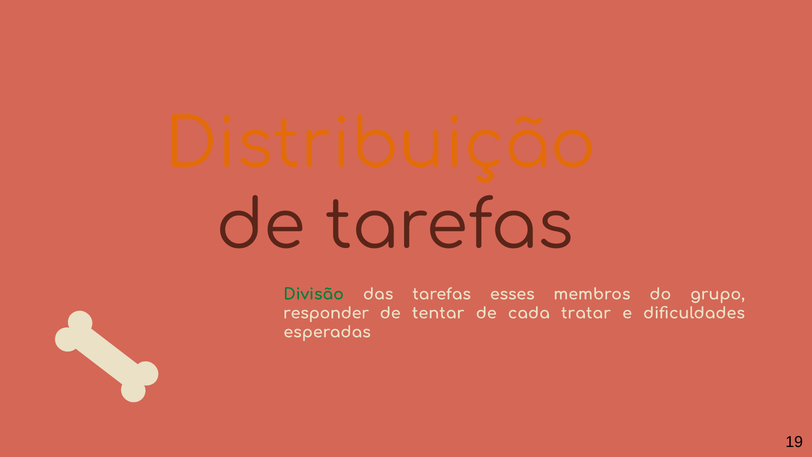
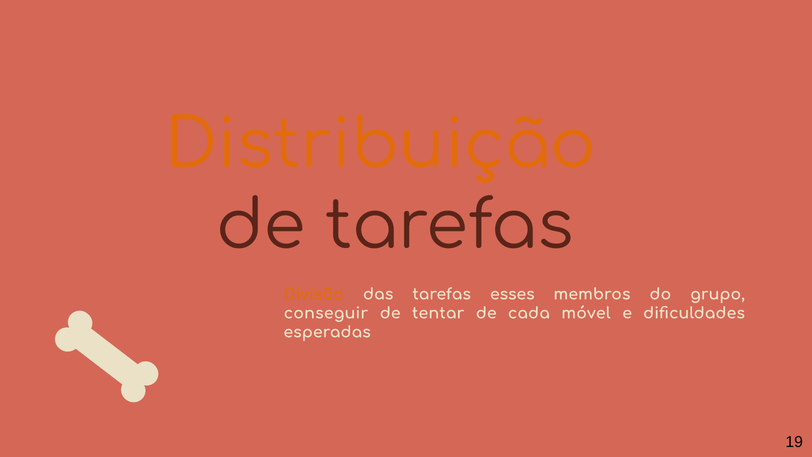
Divisão colour: green -> orange
responder: responder -> conseguir
tratar: tratar -> móvel
